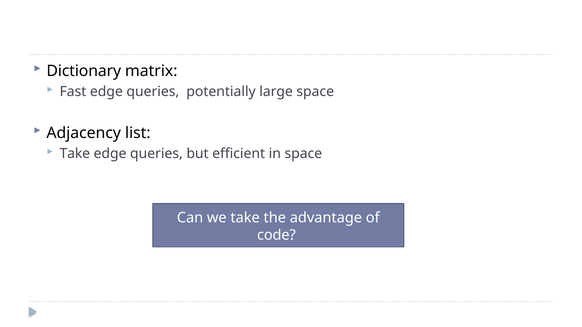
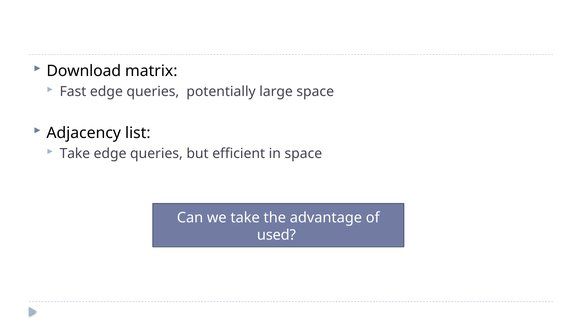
Dictionary: Dictionary -> Download
code: code -> used
